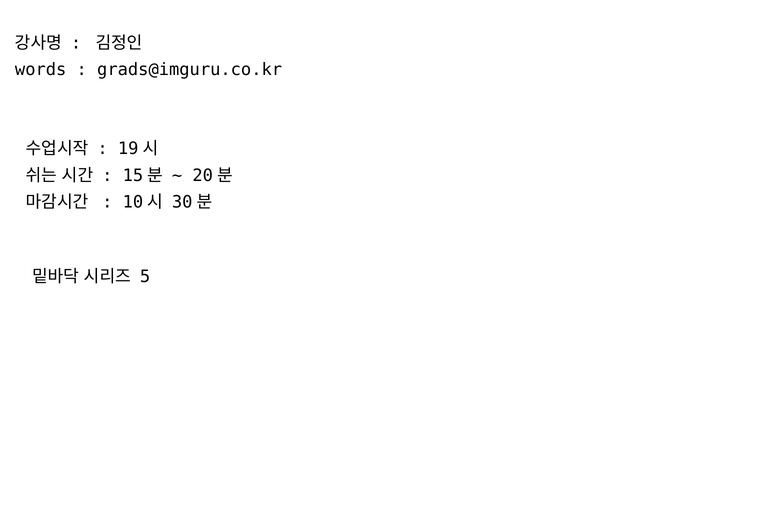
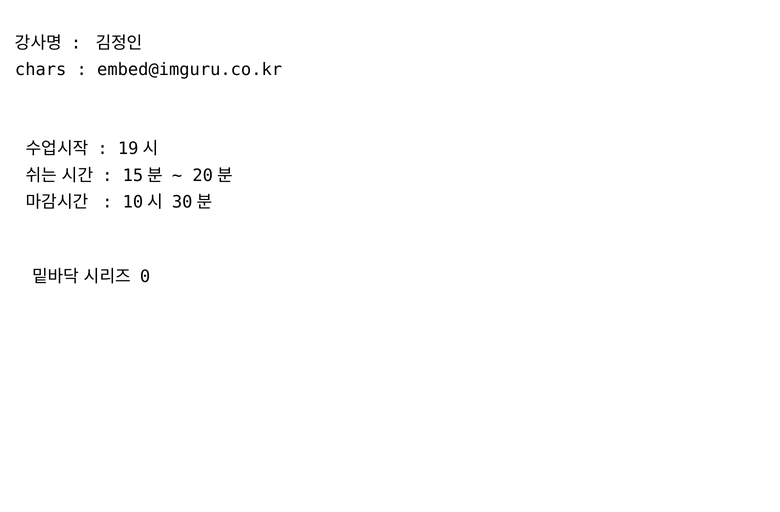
words: words -> chars
grads@imguru.co.kr: grads@imguru.co.kr -> embed@imguru.co.kr
5: 5 -> 0
